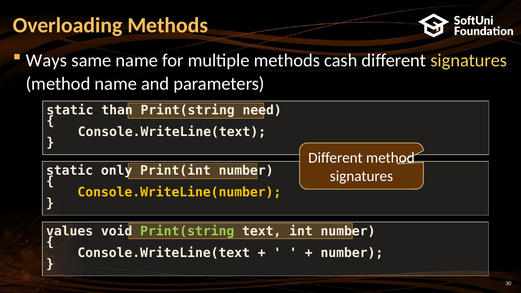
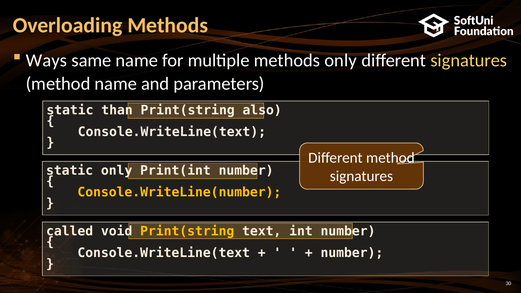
methods cash: cash -> only
need: need -> also
values: values -> called
Print(string at (187, 231) colour: light green -> yellow
